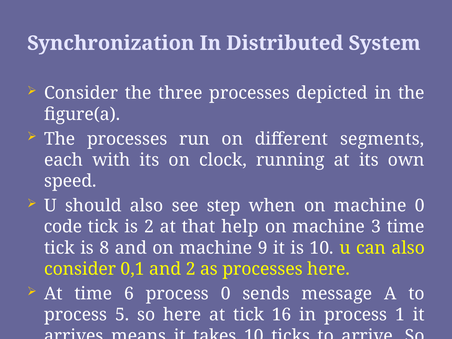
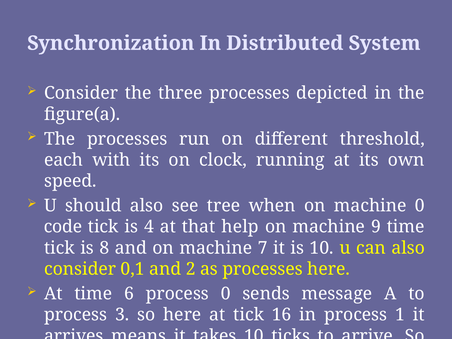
segments: segments -> threshold
step: step -> tree
is 2: 2 -> 4
3: 3 -> 9
9: 9 -> 7
5: 5 -> 3
